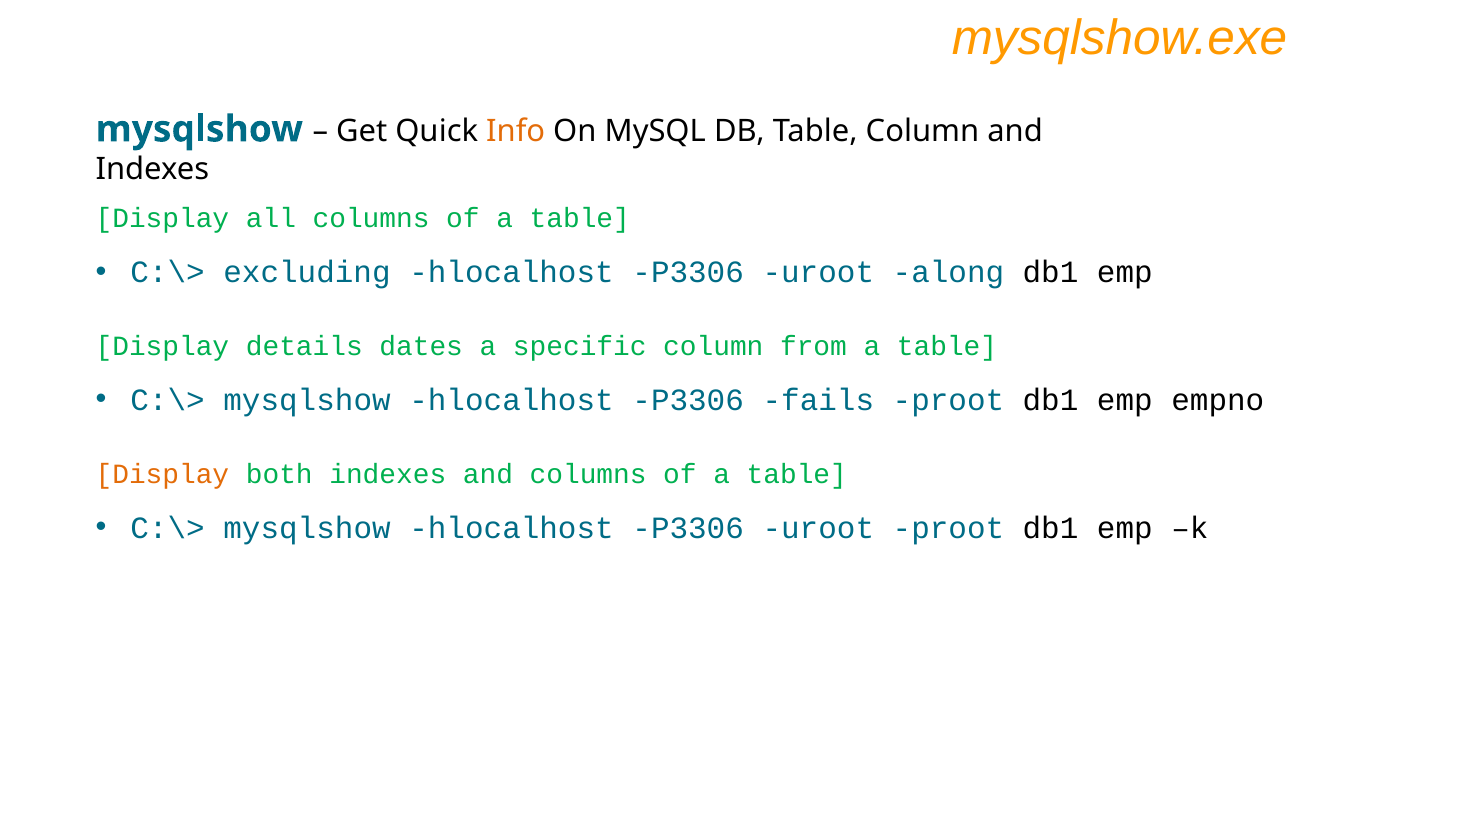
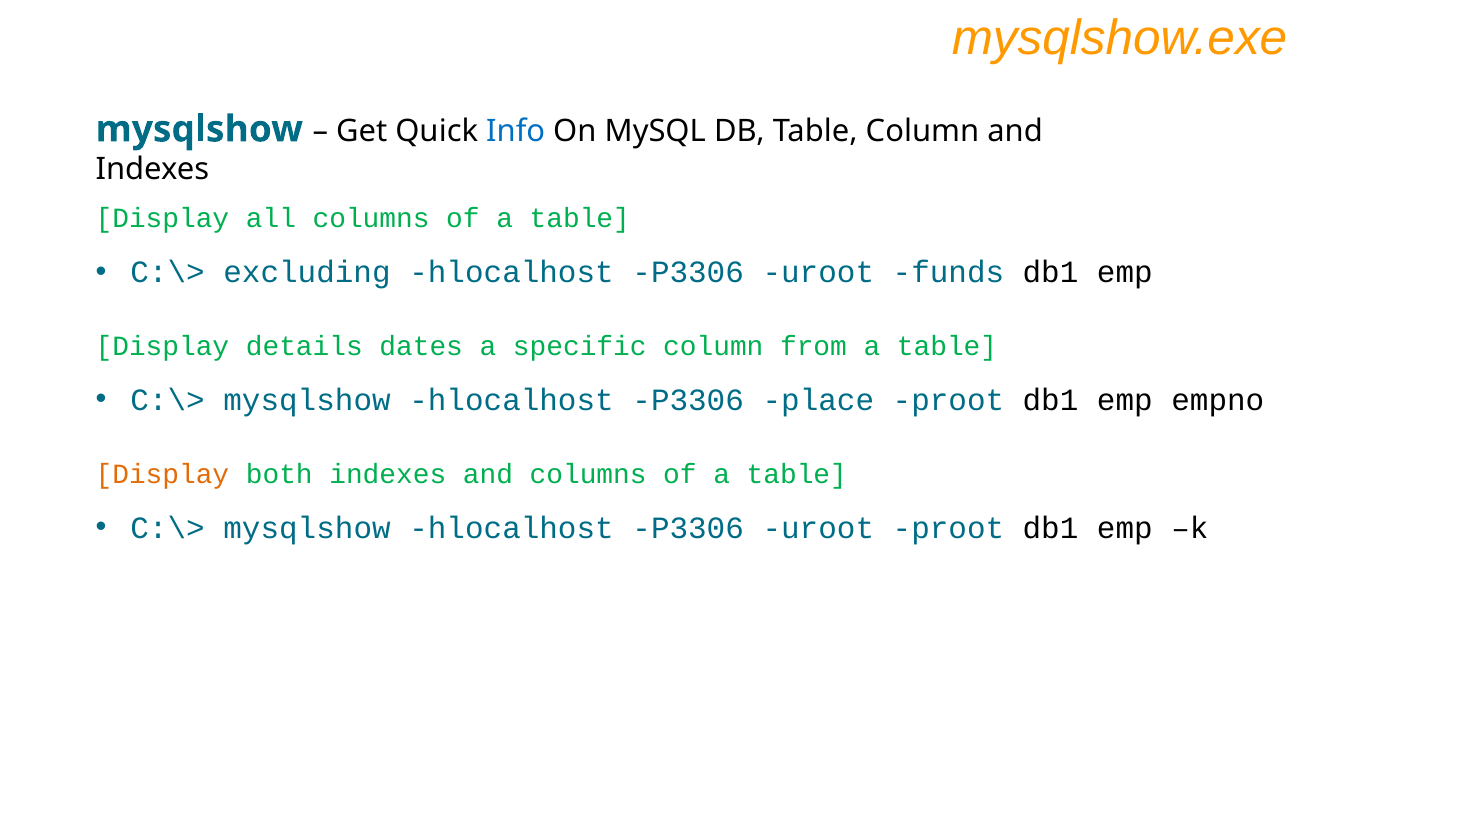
Info colour: orange -> blue
along: along -> funds
fails: fails -> place
